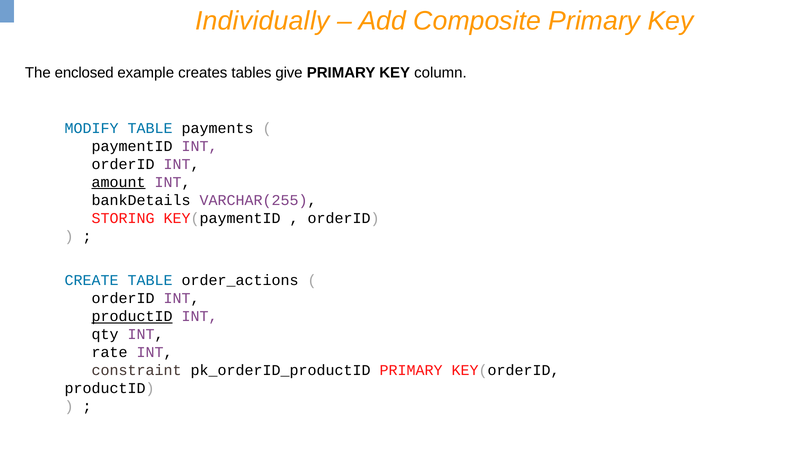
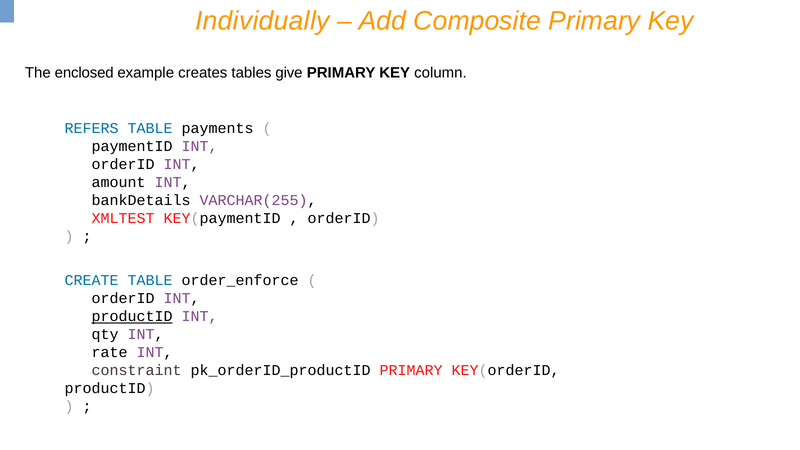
MODIFY: MODIFY -> REFERS
amount underline: present -> none
STORING: STORING -> XMLTEST
order_actions: order_actions -> order_enforce
